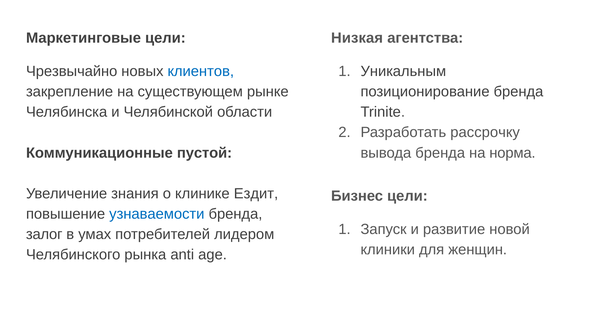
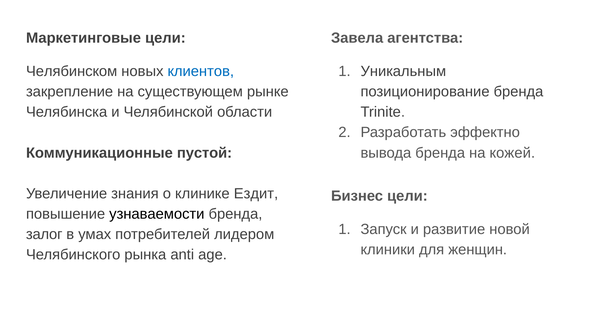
Низкая: Низкая -> Завела
Чрезвычайно: Чрезвычайно -> Челябинском
рассрочку: рассрочку -> эффектно
норма: норма -> кожей
узнаваемости colour: blue -> black
